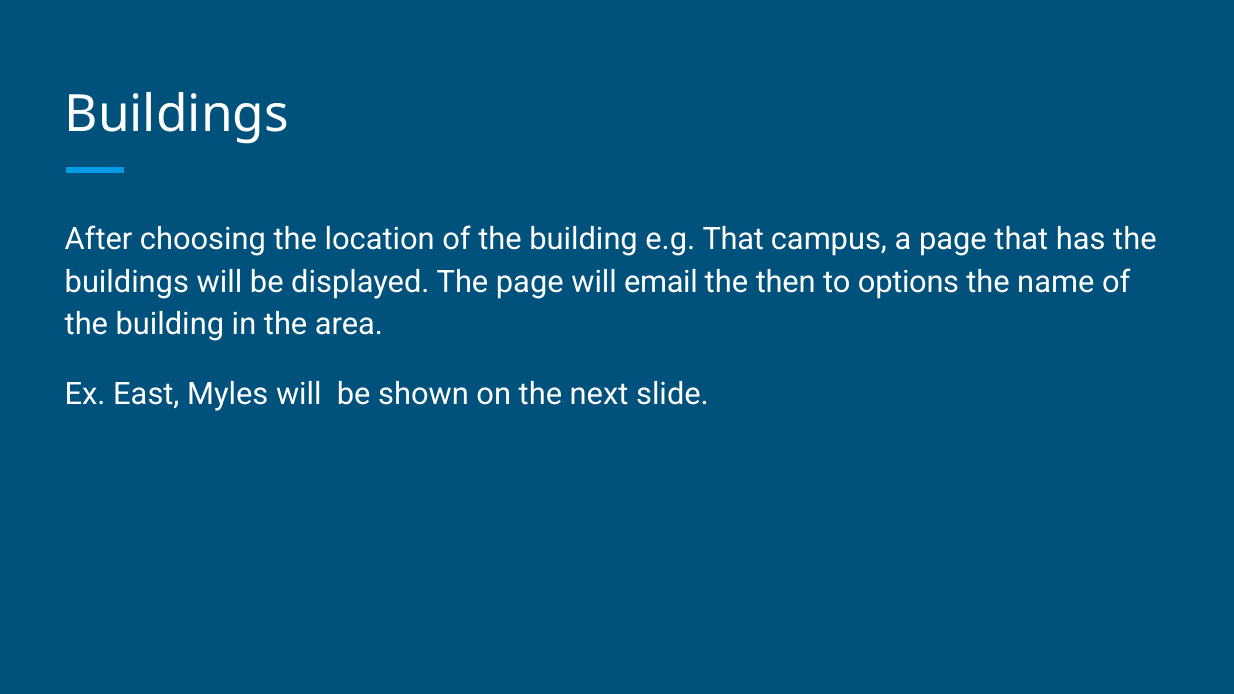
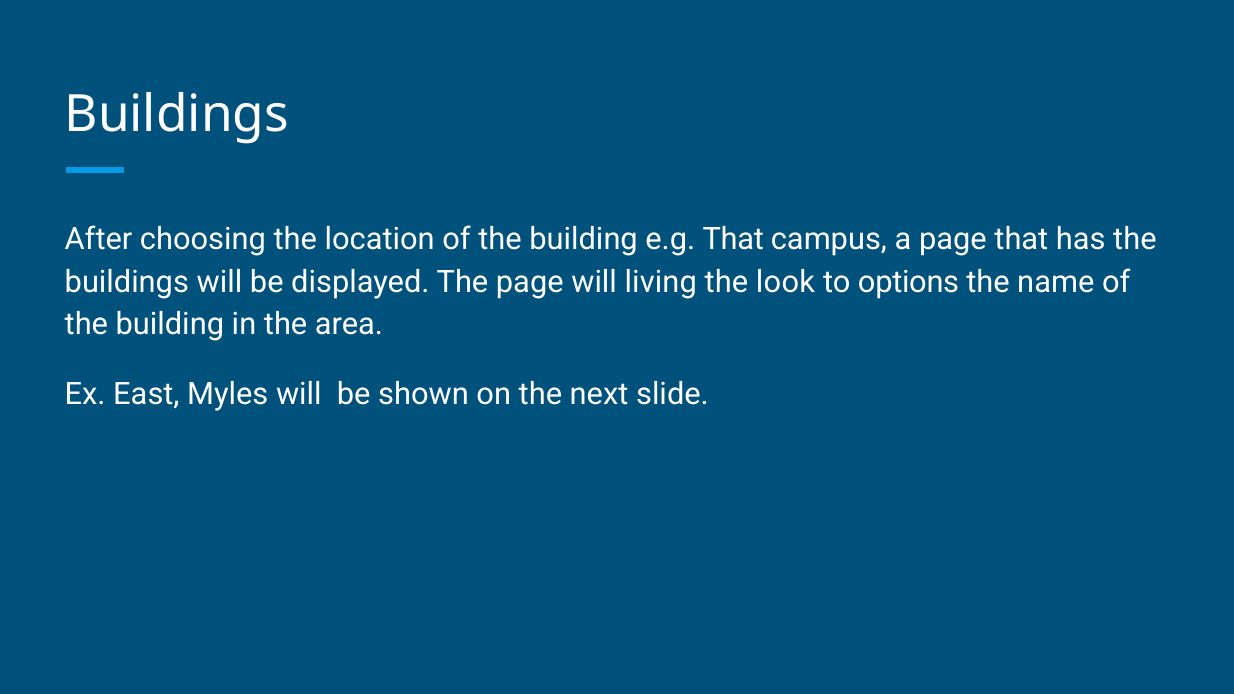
email: email -> living
then: then -> look
